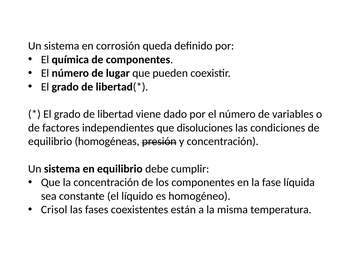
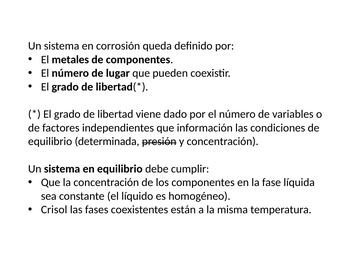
química: química -> metales
disoluciones: disoluciones -> información
homogéneas: homogéneas -> determinada
